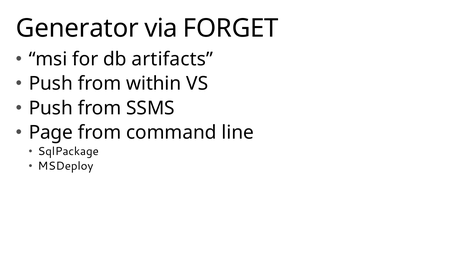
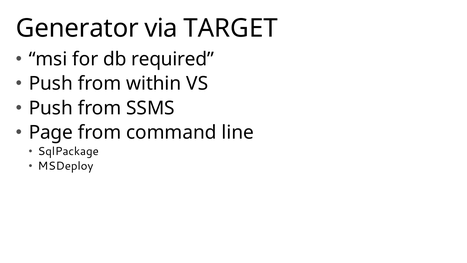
FORGET: FORGET -> TARGET
artifacts: artifacts -> required
